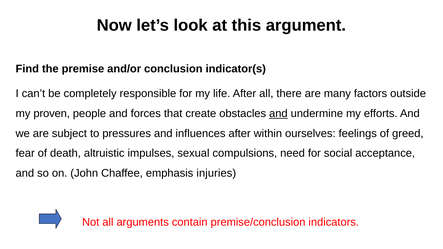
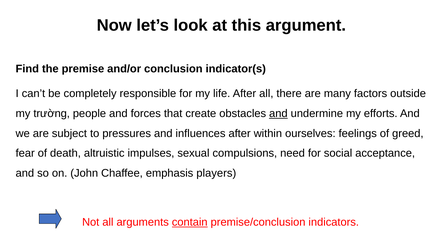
proven: proven -> trường
injuries: injuries -> players
contain underline: none -> present
